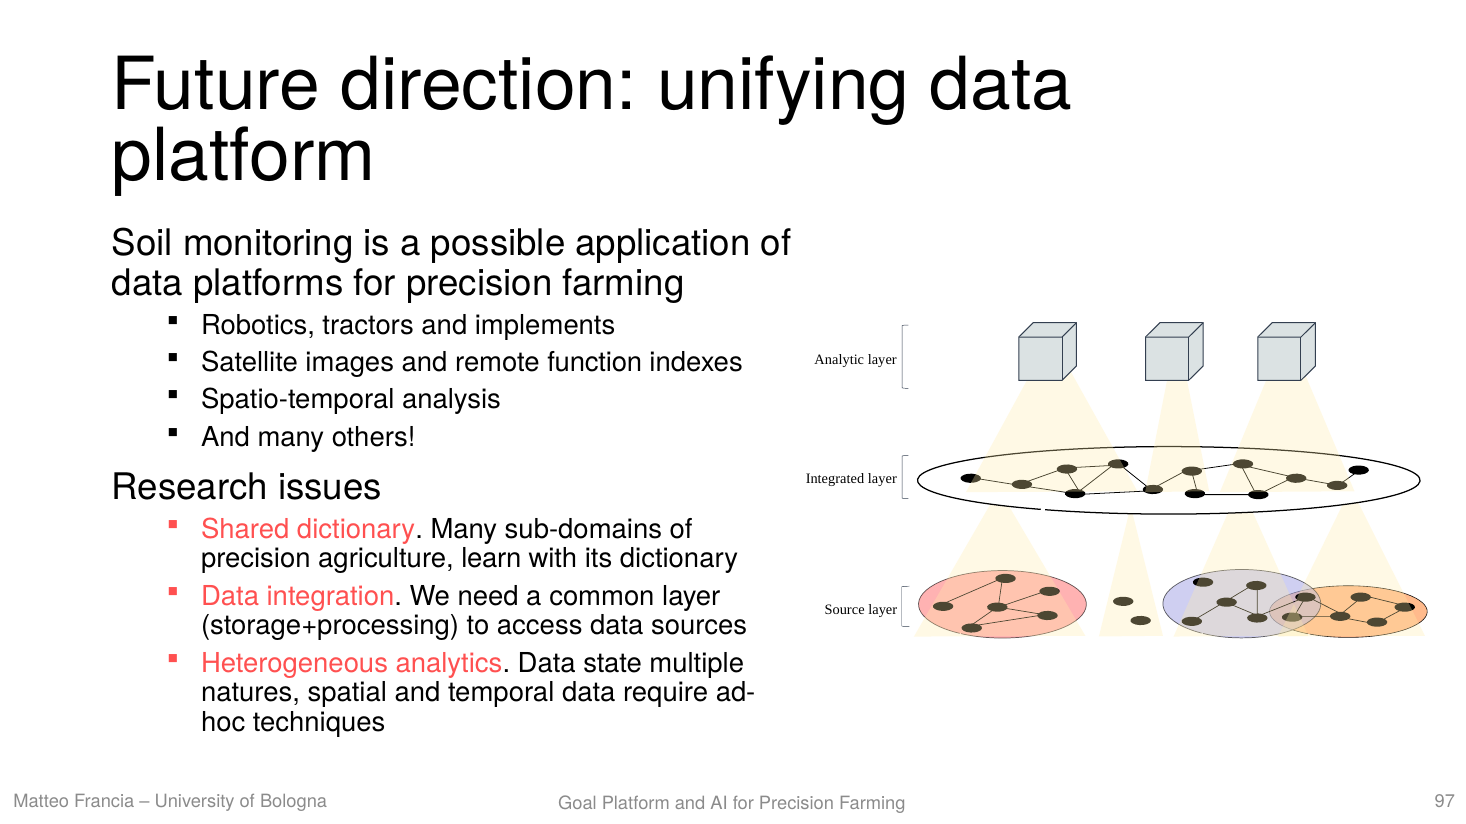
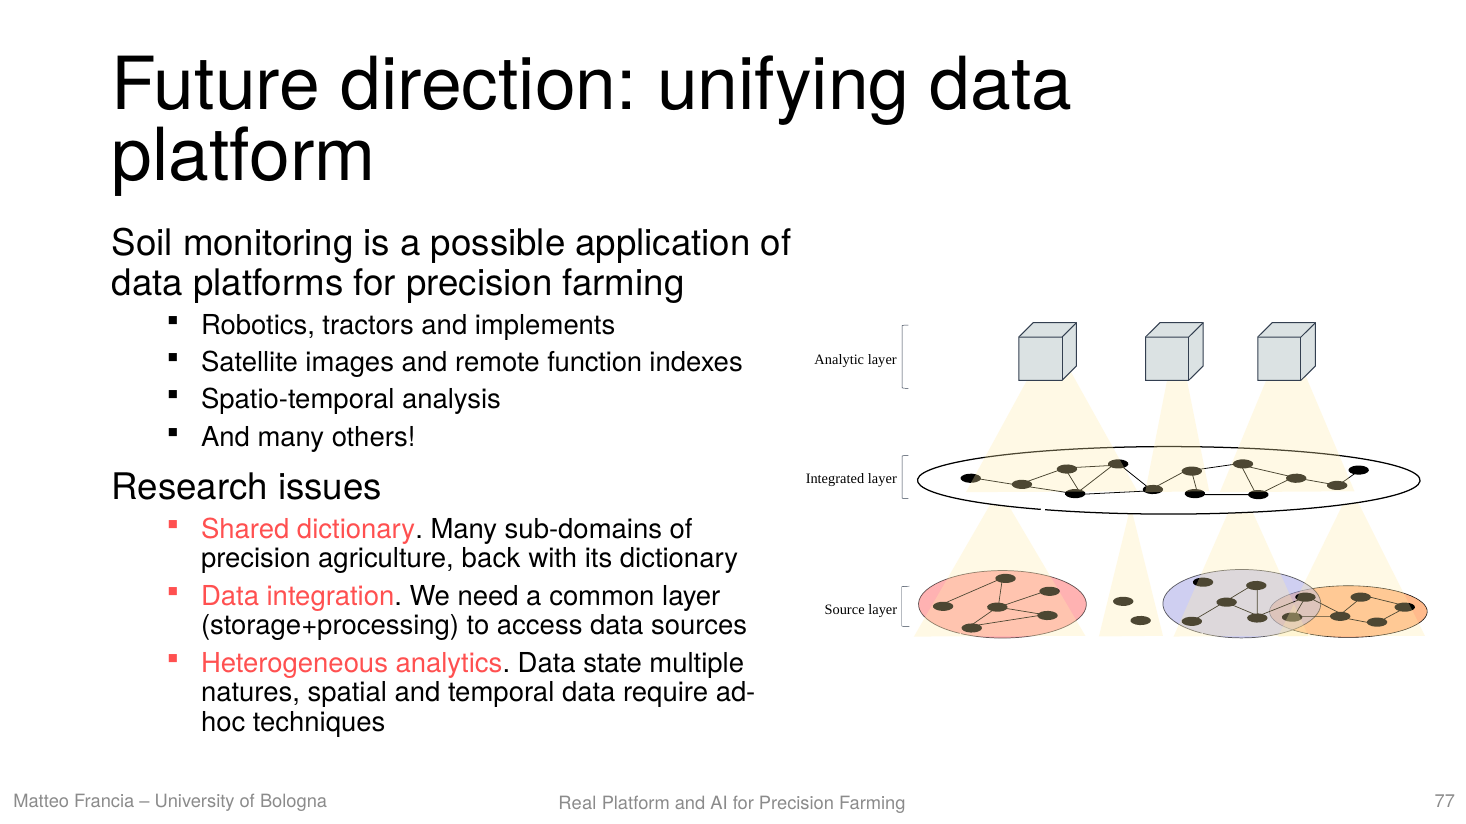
learn: learn -> back
97: 97 -> 77
Goal: Goal -> Real
